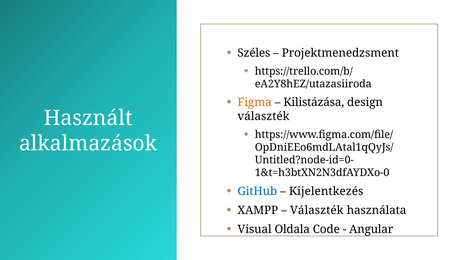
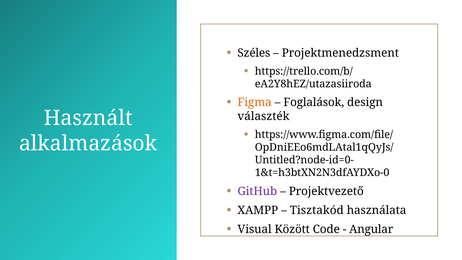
Kilistázása: Kilistázása -> Foglalások
GitHub colour: blue -> purple
Kijelentkezés: Kijelentkezés -> Projektvezető
Választék at (317, 210): Választék -> Tisztakód
Oldala: Oldala -> Között
